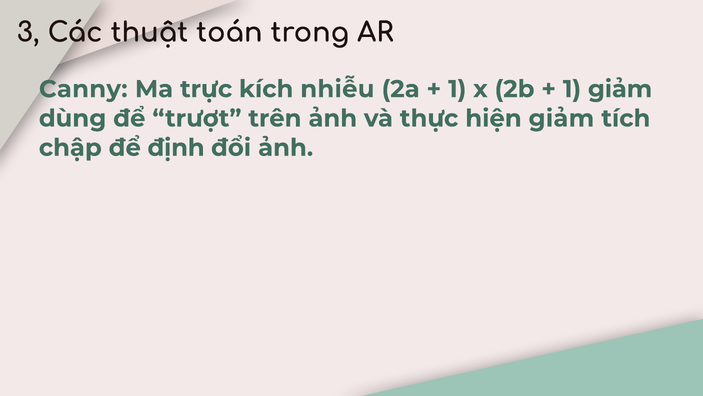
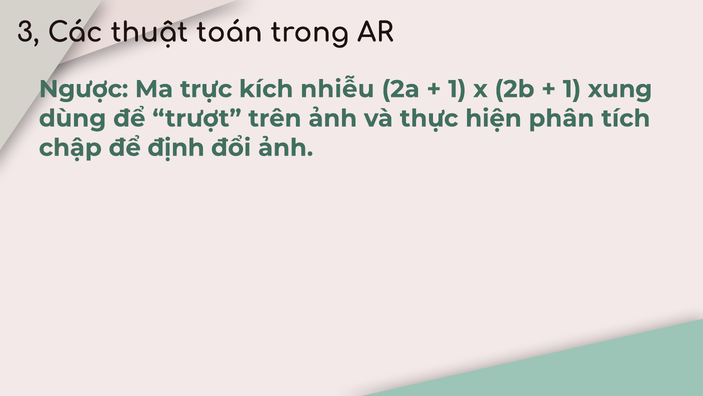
Canny: Canny -> Ngược
1 giảm: giảm -> xung
hiện giảm: giảm -> phân
